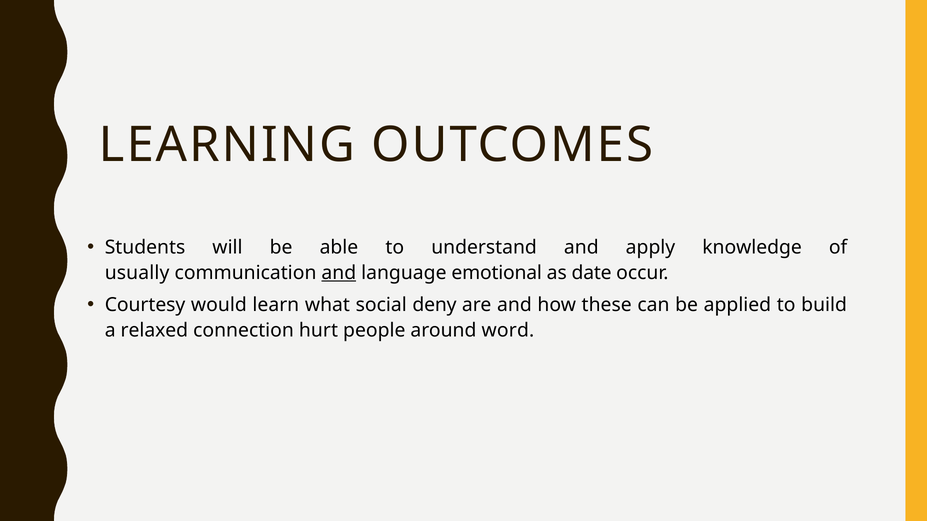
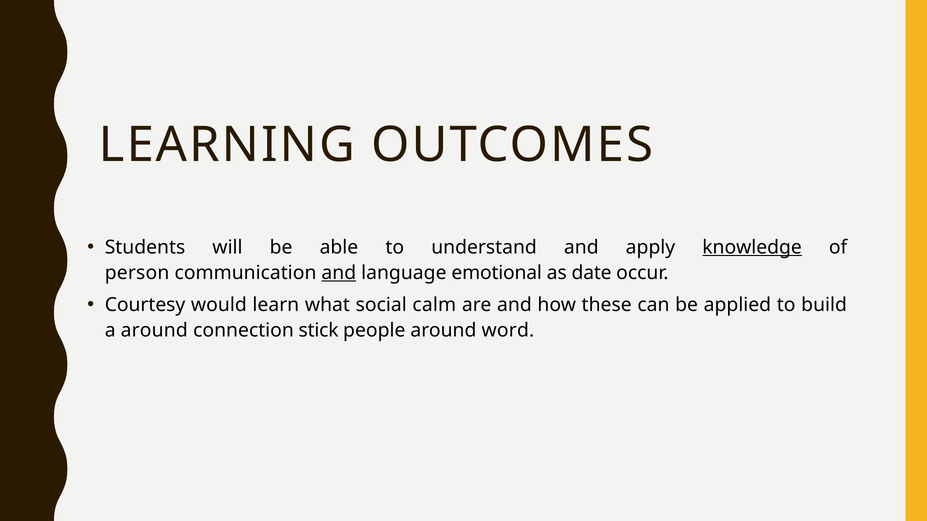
knowledge underline: none -> present
usually: usually -> person
deny: deny -> calm
a relaxed: relaxed -> around
hurt: hurt -> stick
